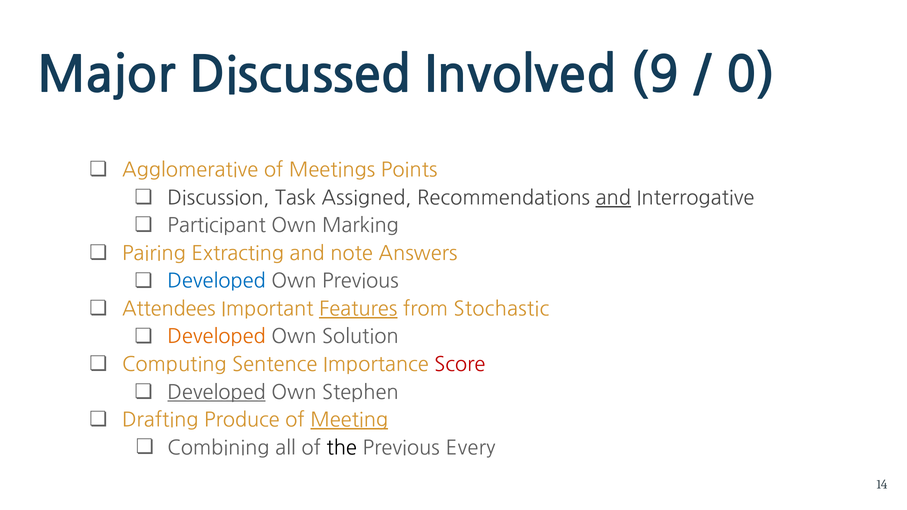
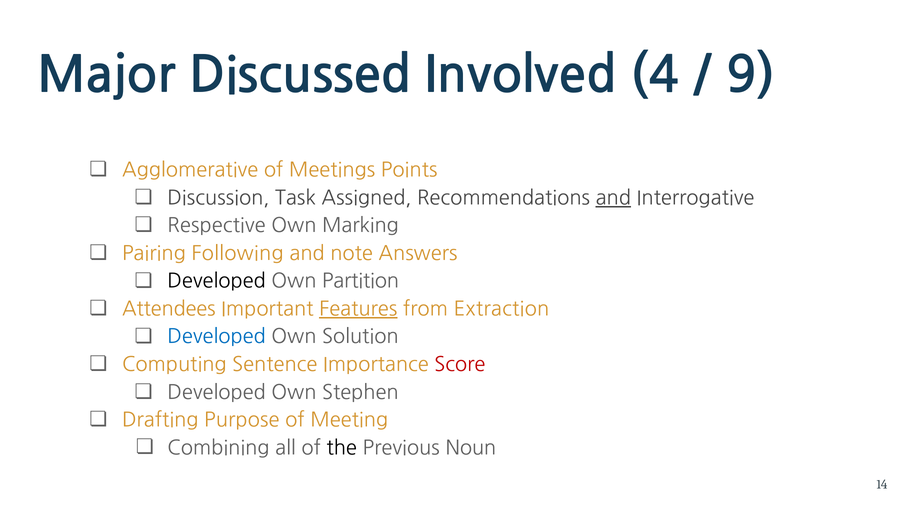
9: 9 -> 4
0: 0 -> 9
Participant: Participant -> Respective
Extracting: Extracting -> Following
Developed at (217, 281) colour: blue -> black
Own Previous: Previous -> Partition
Stochastic: Stochastic -> Extraction
Developed at (217, 337) colour: orange -> blue
Developed at (217, 393) underline: present -> none
Produce: Produce -> Purpose
Meeting underline: present -> none
Every: Every -> Noun
